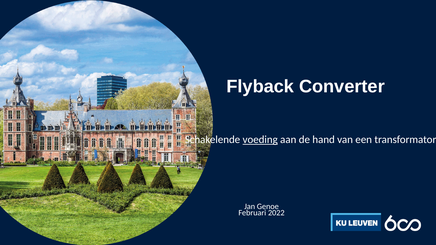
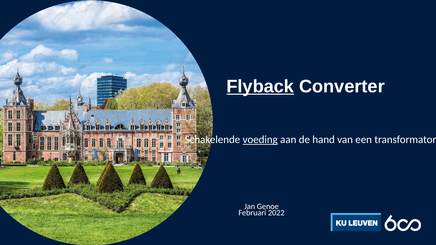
Flyback underline: none -> present
